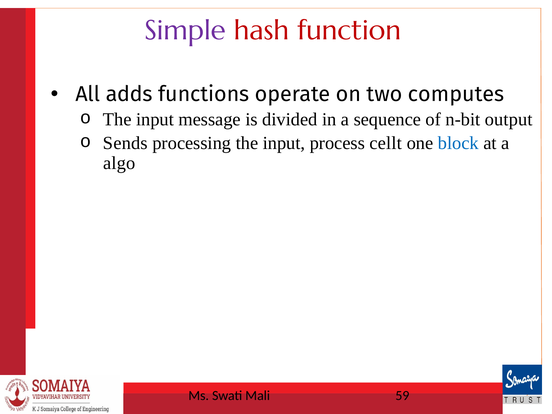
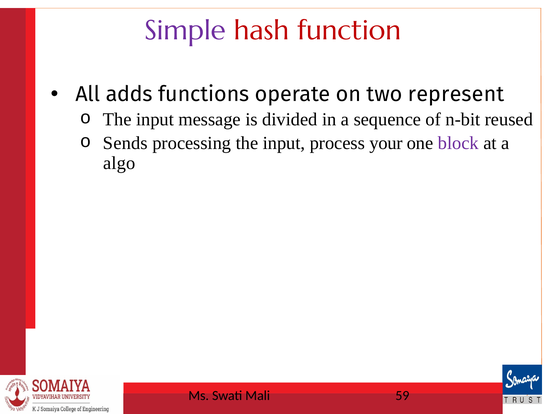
computes: computes -> represent
output: output -> reused
cellt: cellt -> your
block colour: blue -> purple
